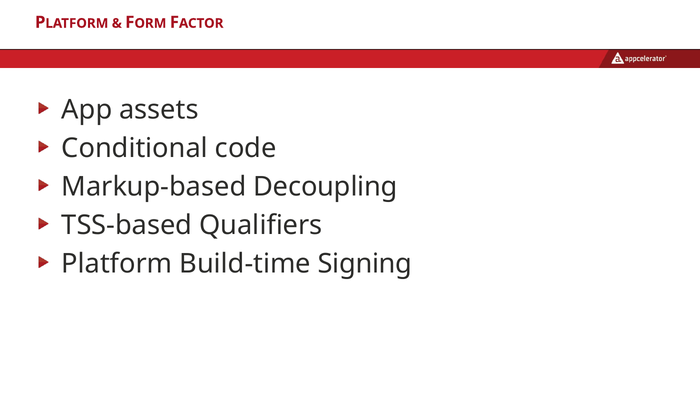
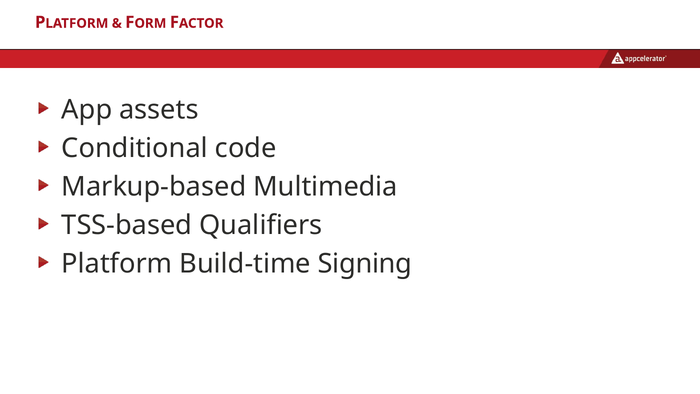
Decoupling: Decoupling -> Multimedia
